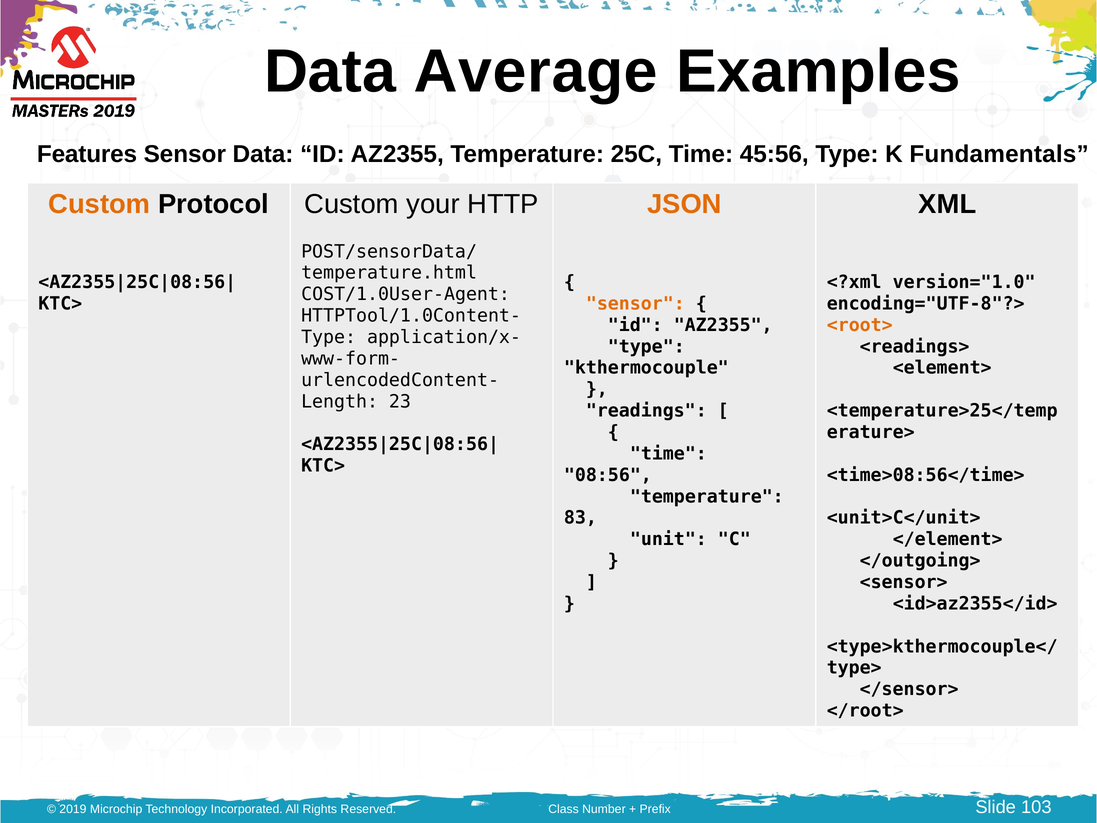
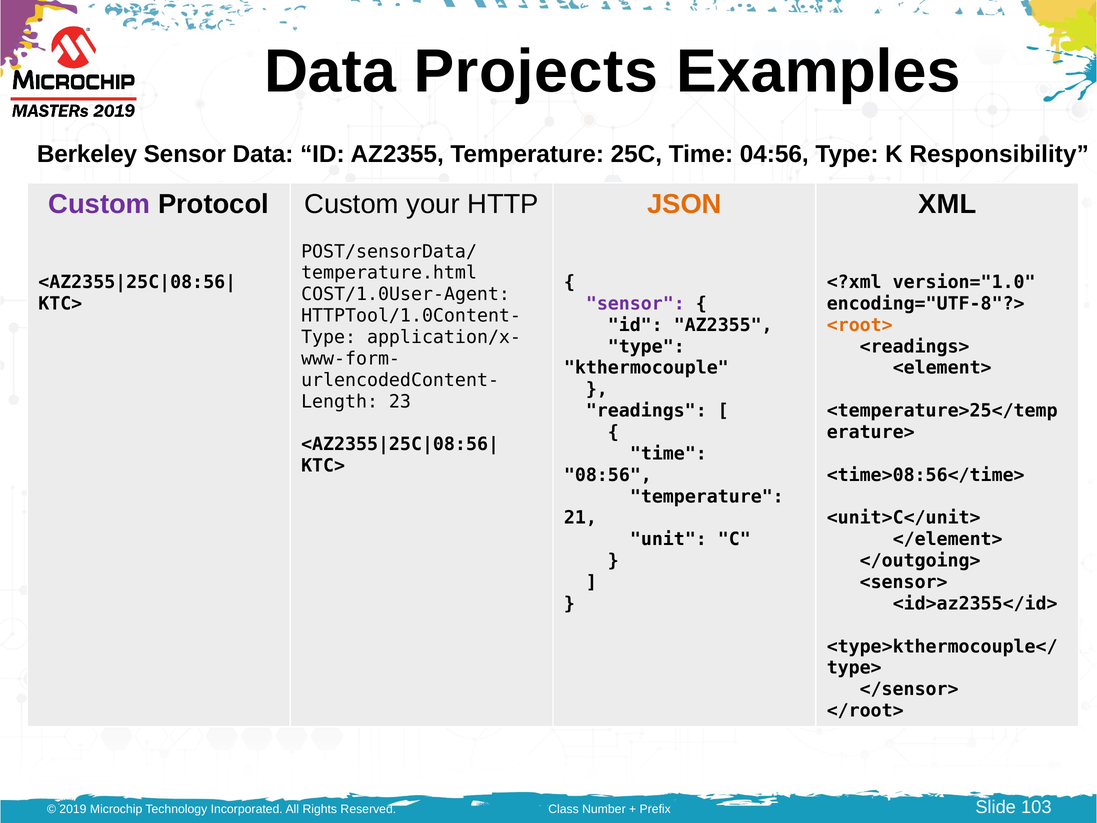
Average: Average -> Projects
Features: Features -> Berkeley
45:56: 45:56 -> 04:56
Fundamentals: Fundamentals -> Responsibility
Custom at (99, 204) colour: orange -> purple
sensor at (635, 304) colour: orange -> purple
83: 83 -> 21
